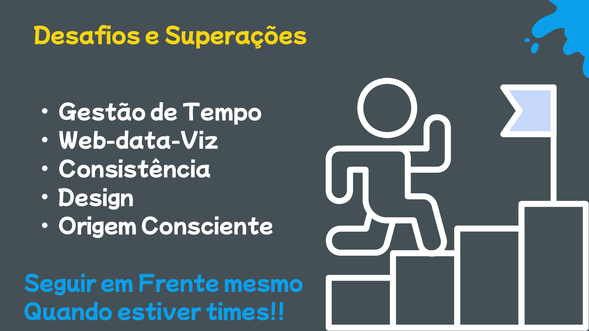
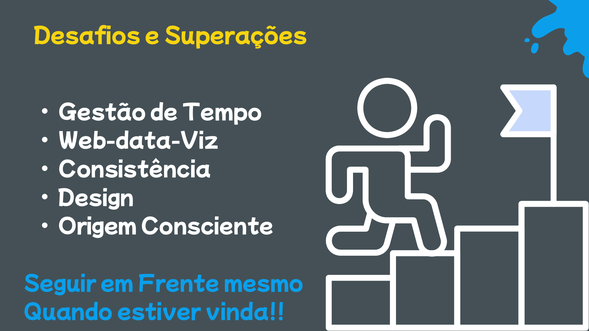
times: times -> vinda
